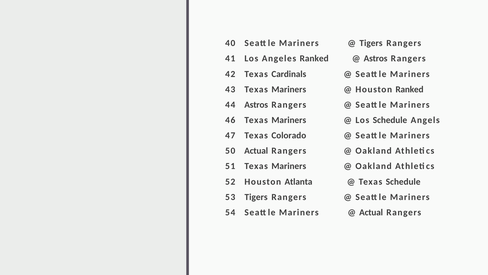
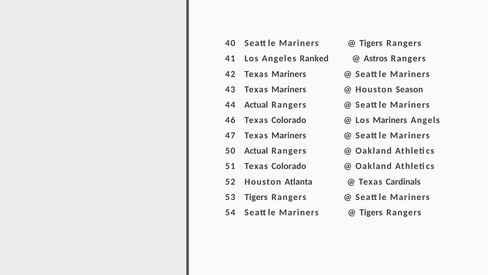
42 Texas Cardinals: Cardinals -> Mariners
Houston Ranked: Ranked -> Season
44 Astros: Astros -> Actual
46 Texas Mariners: Mariners -> Colorado
Los Schedule: Schedule -> Mariners
47 Texas Colorado: Colorado -> Mariners
51 Texas Mariners: Mariners -> Colorado
Texas Schedule: Schedule -> Cardinals
Actual at (371, 212): Actual -> Tigers
